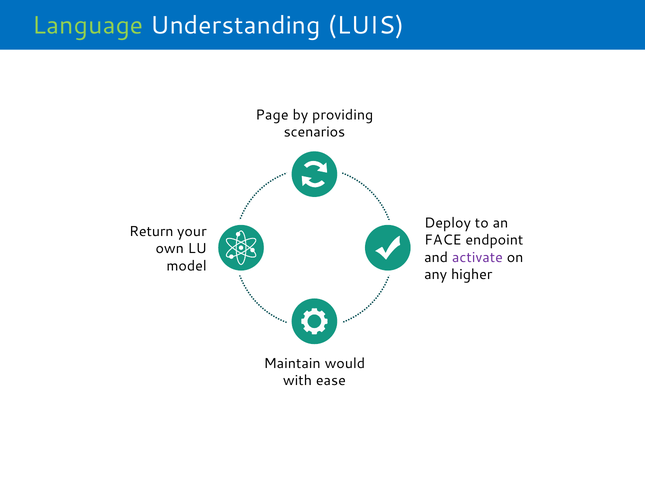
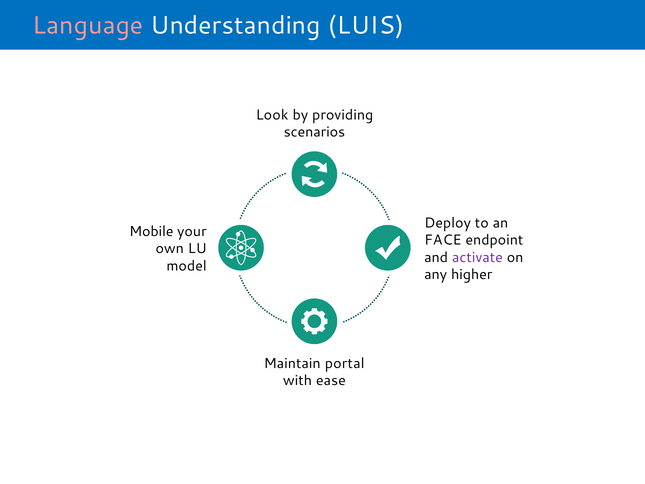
Language colour: light green -> pink
Page: Page -> Look
Return: Return -> Mobile
would: would -> portal
